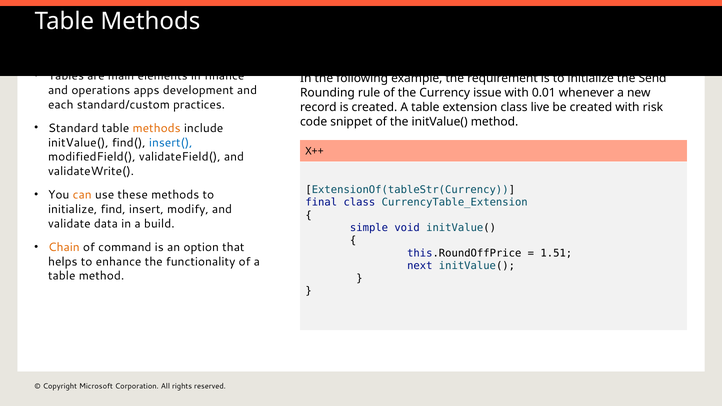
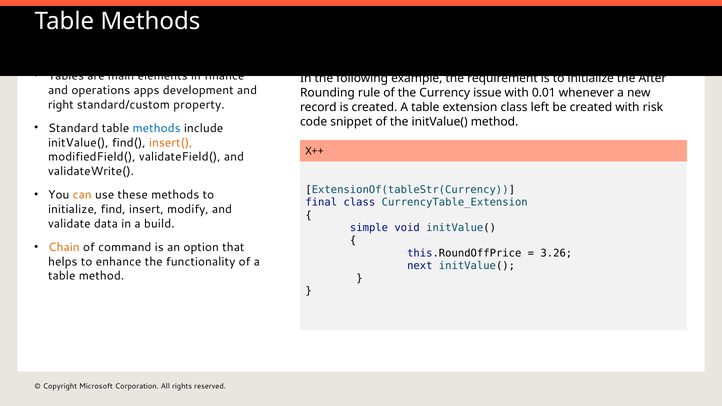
Send: Send -> After
each: each -> right
practices: practices -> property
live: live -> left
methods at (157, 128) colour: orange -> blue
insert( colour: blue -> orange
1.51: 1.51 -> 3.26
